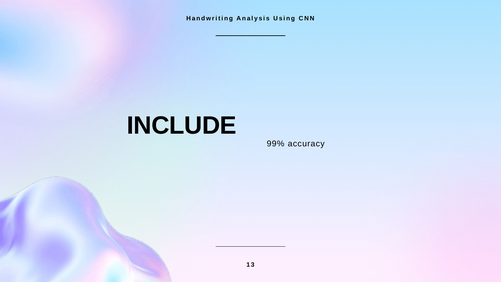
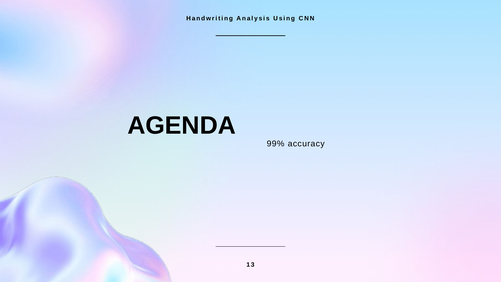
INCLUDE: INCLUDE -> AGENDA
